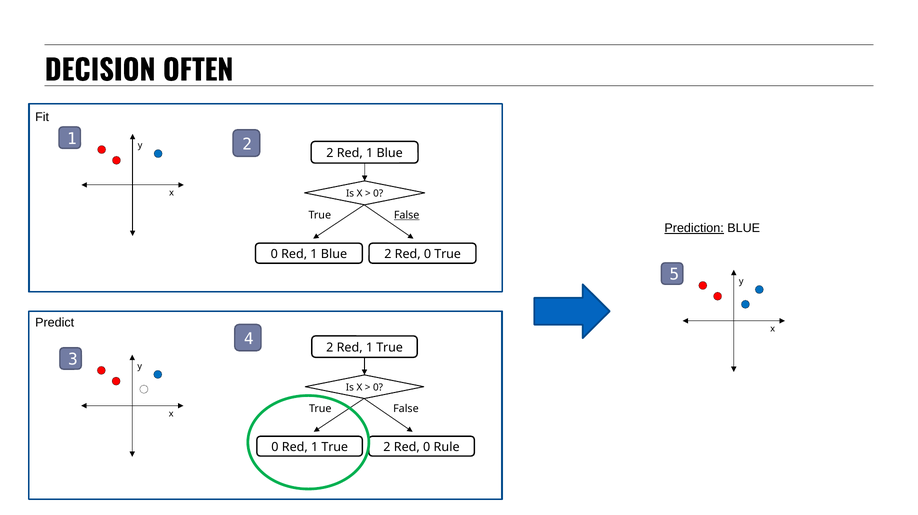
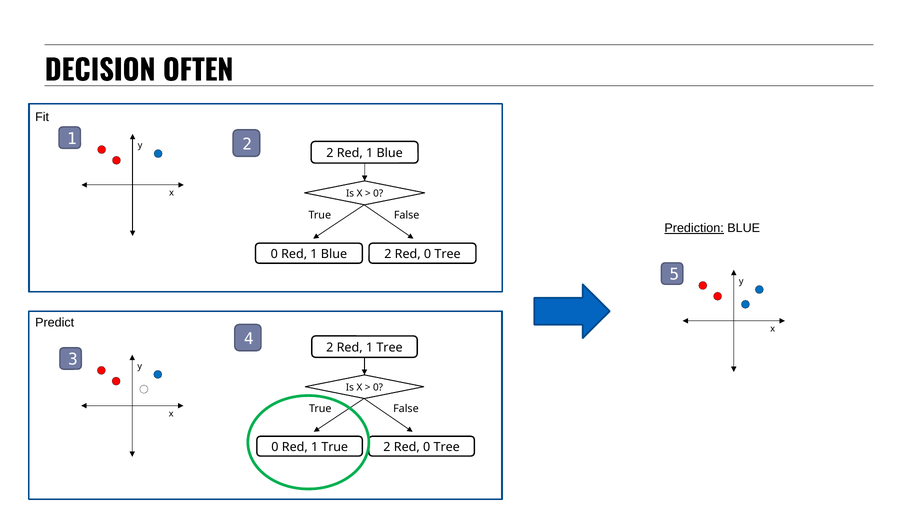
False at (407, 215) underline: present -> none
True at (448, 254): True -> Tree
2 Red 1 True: True -> Tree
Rule at (447, 447): Rule -> Tree
